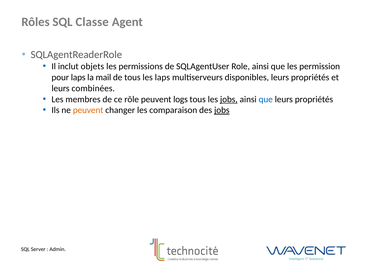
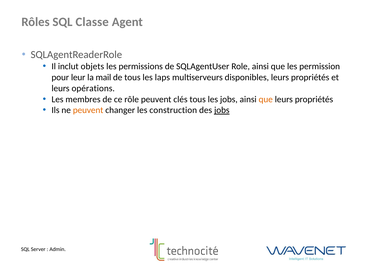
pour laps: laps -> leur
combinées: combinées -> opérations
logs: logs -> clés
jobs at (229, 99) underline: present -> none
que at (266, 99) colour: blue -> orange
comparaison: comparaison -> construction
